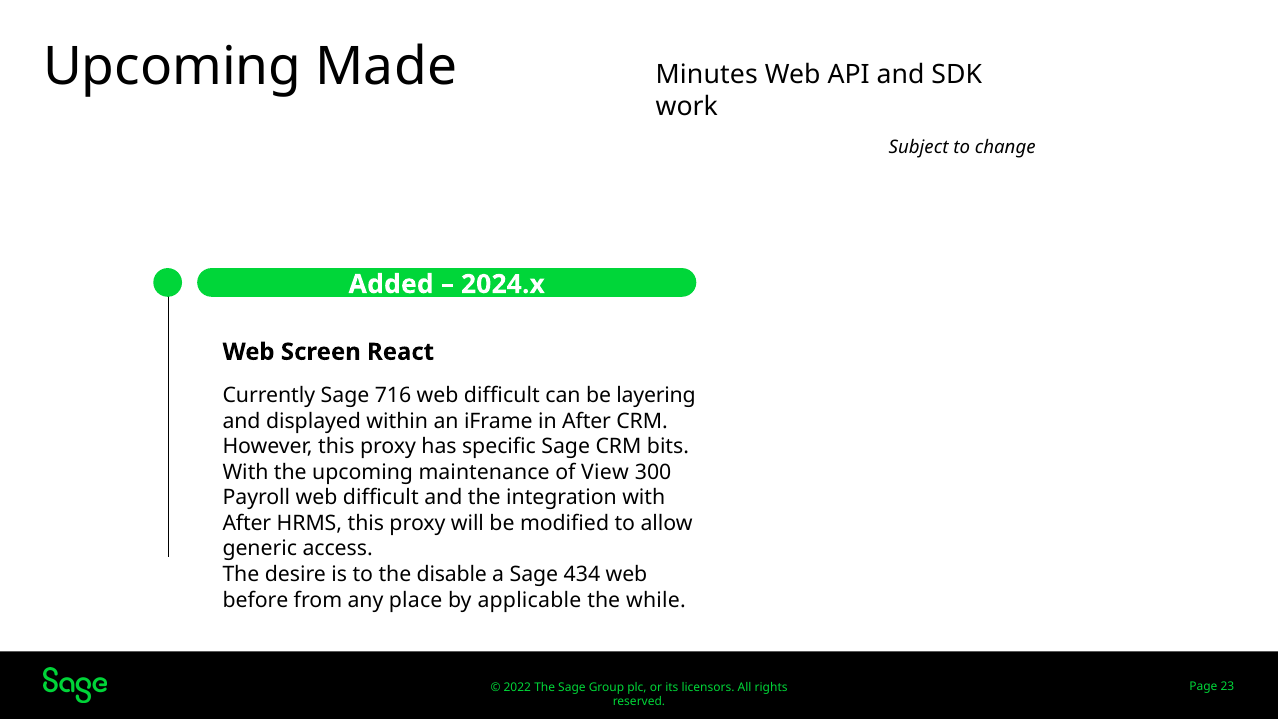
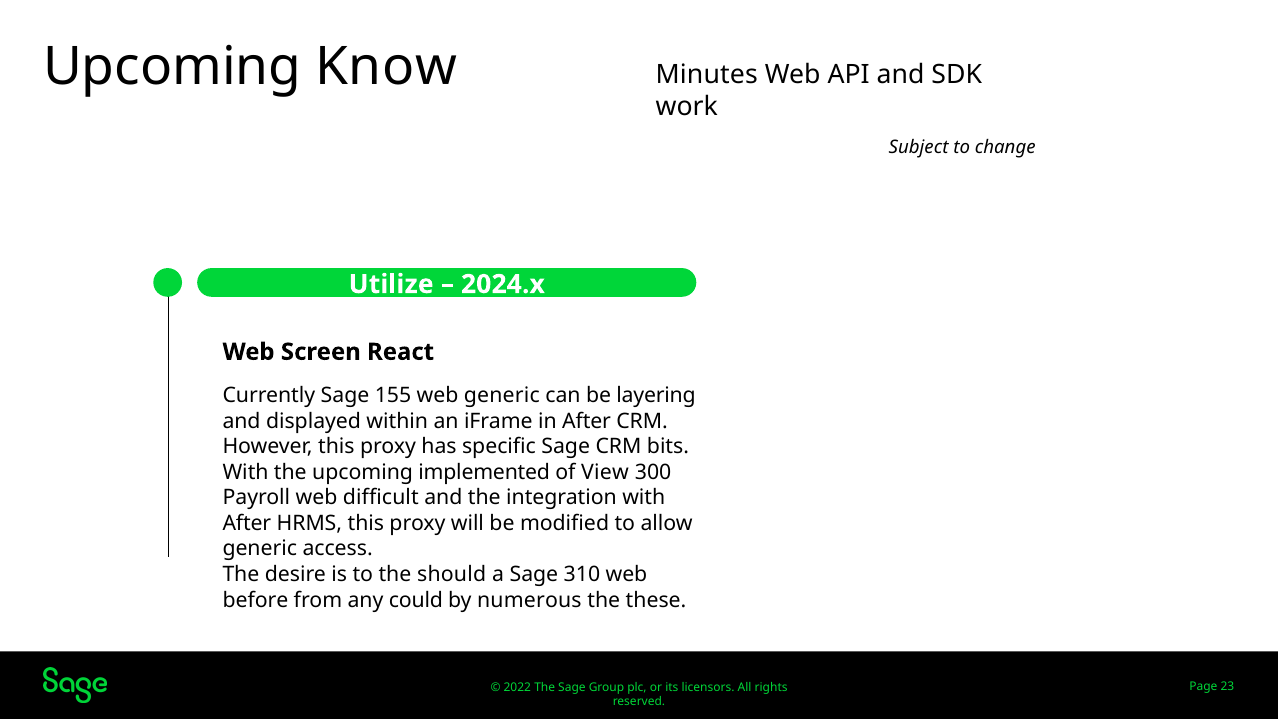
Made: Made -> Know
Added: Added -> Utilize
716: 716 -> 155
difficult at (502, 396): difficult -> generic
maintenance: maintenance -> implemented
disable: disable -> should
434: 434 -> 310
place: place -> could
applicable: applicable -> numerous
while: while -> these
